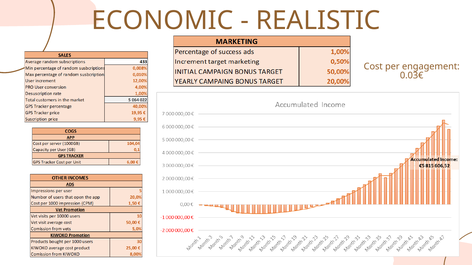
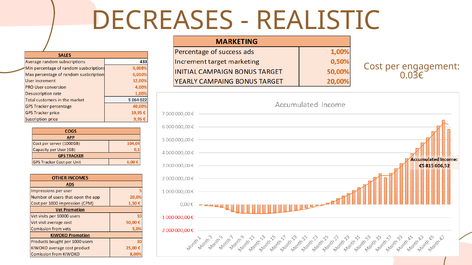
ECONOMIC: ECONOMIC -> DECREASES
